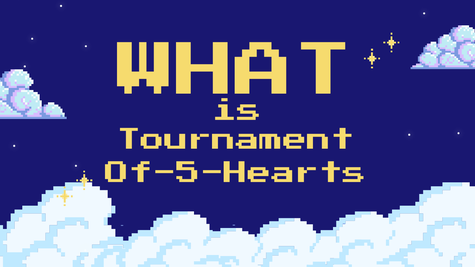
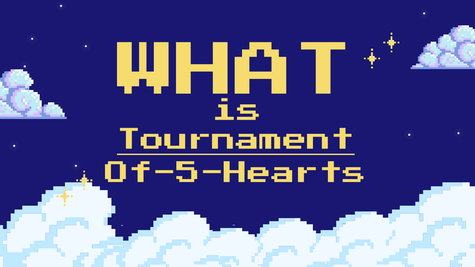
Tournament underline: none -> present
